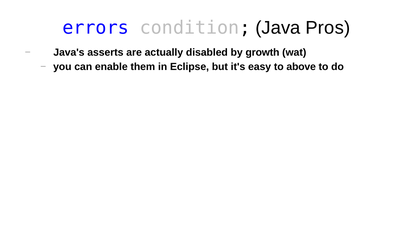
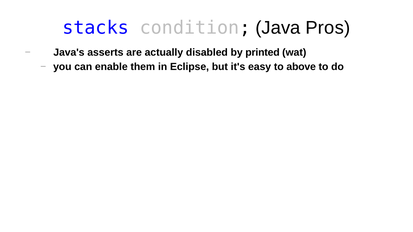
errors: errors -> stacks
growth: growth -> printed
